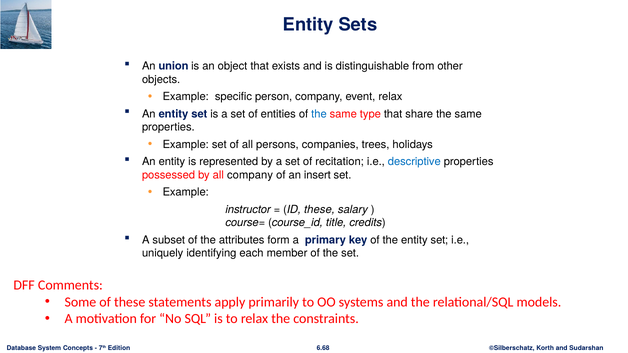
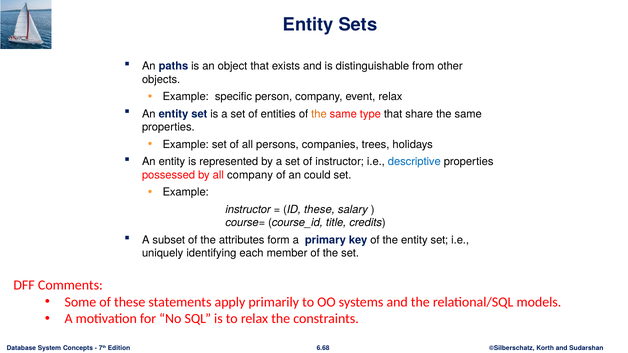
union: union -> paths
the at (319, 114) colour: blue -> orange
of recitation: recitation -> instructor
insert: insert -> could
